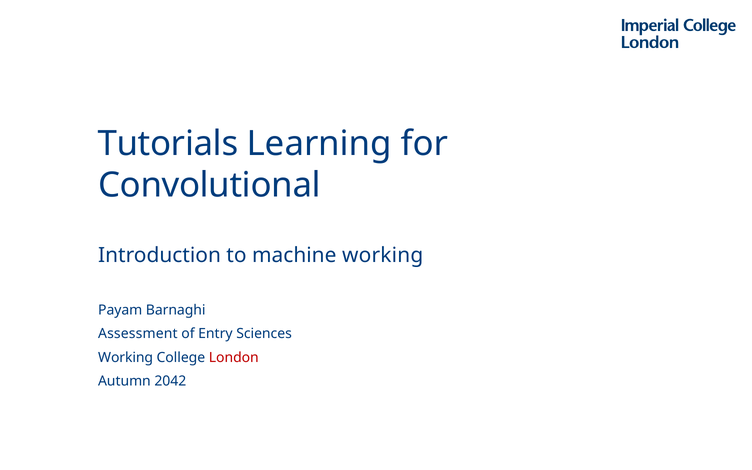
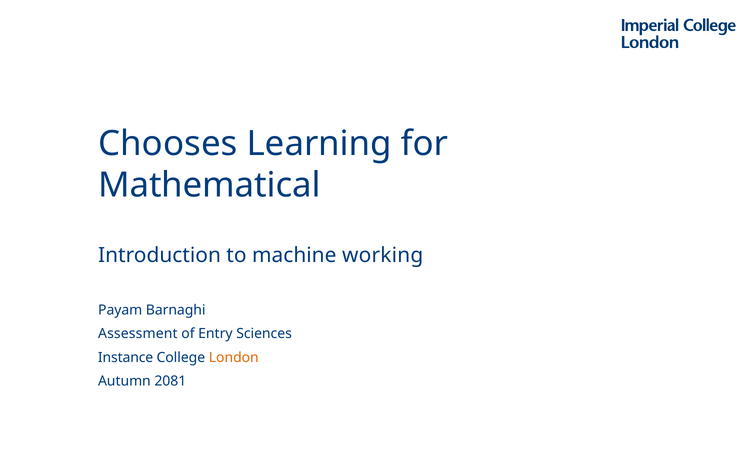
Tutorials: Tutorials -> Chooses
Convolutional: Convolutional -> Mathematical
Working at (126, 357): Working -> Instance
London colour: red -> orange
2042: 2042 -> 2081
